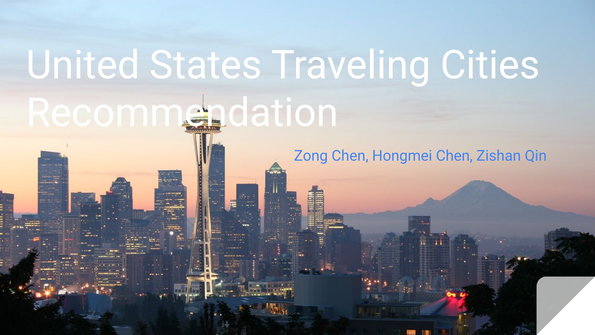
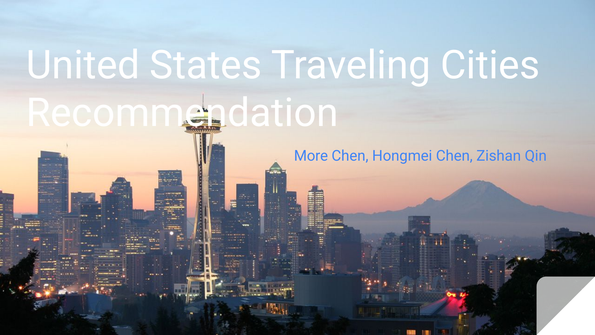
Zong: Zong -> More
